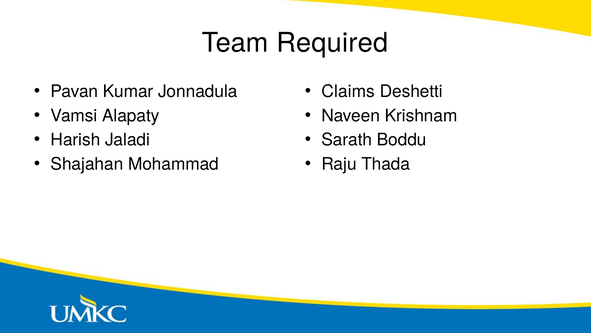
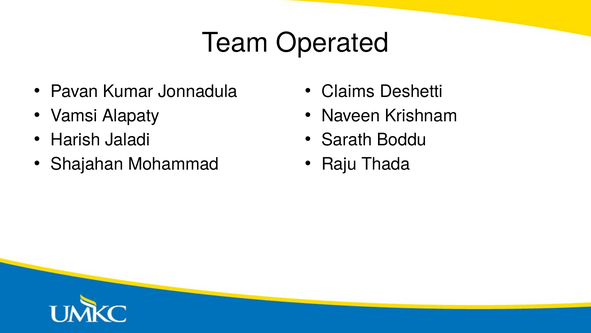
Required: Required -> Operated
